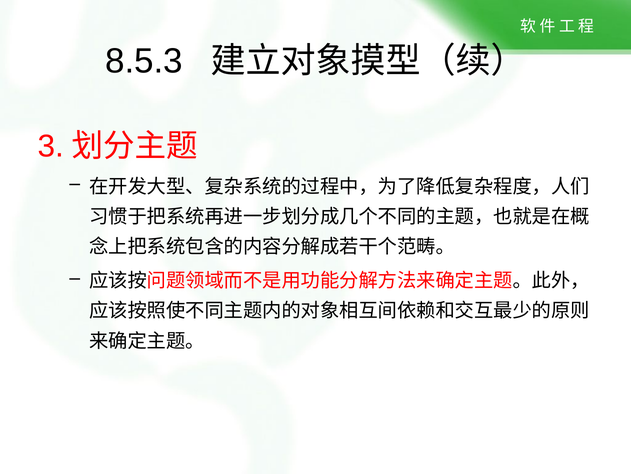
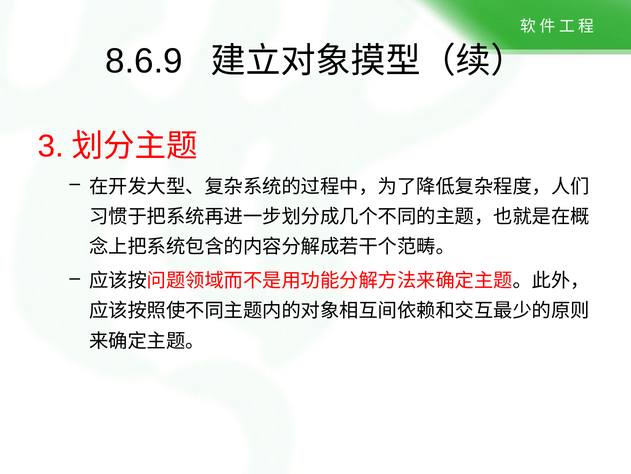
8.5.3: 8.5.3 -> 8.6.9
